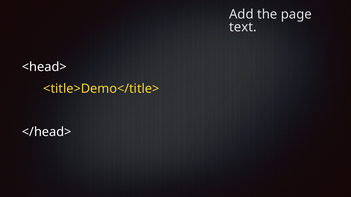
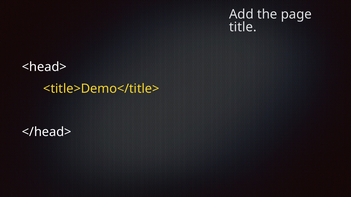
text: text -> title
